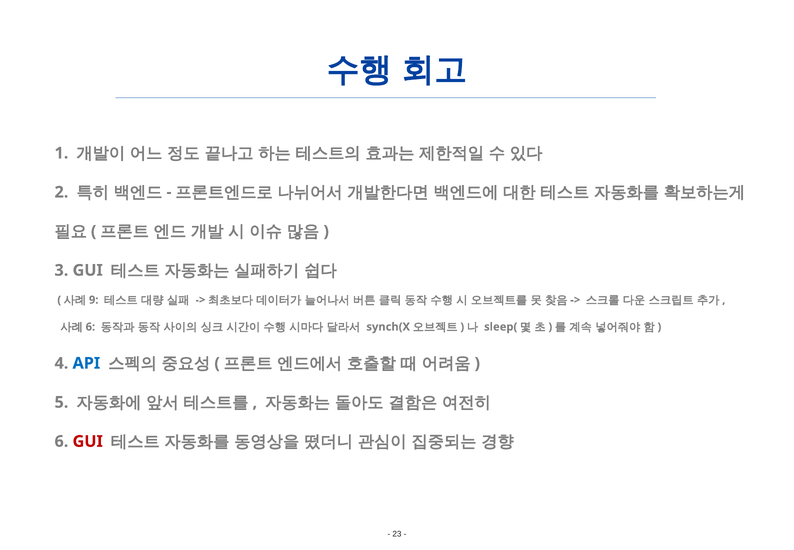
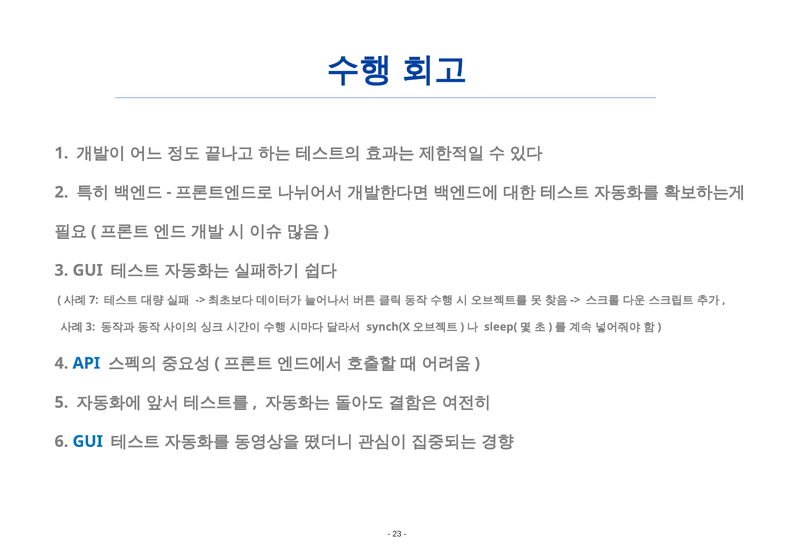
9: 9 -> 7
6 at (90, 327): 6 -> 3
GUI at (88, 441) colour: red -> blue
